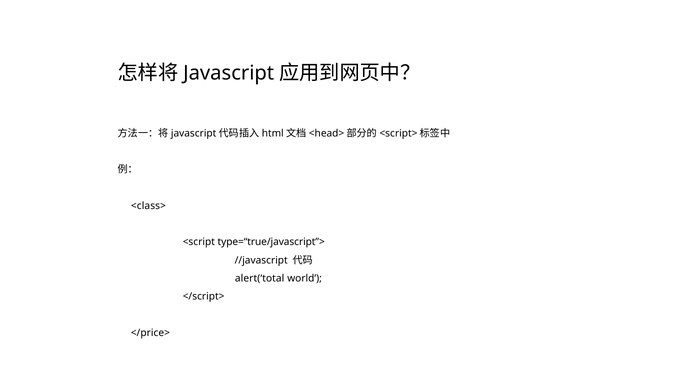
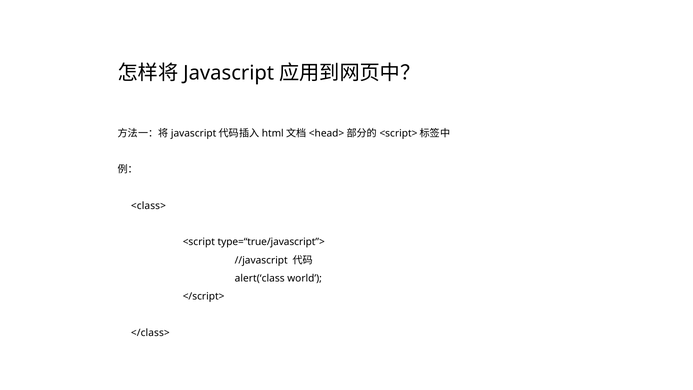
alert(‘total: alert(‘total -> alert(‘class
</price>: </price> -> </class>
